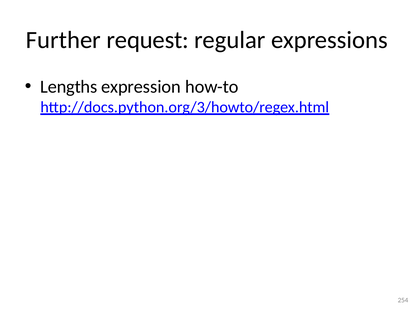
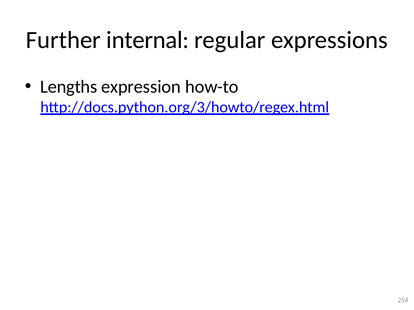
request: request -> internal
